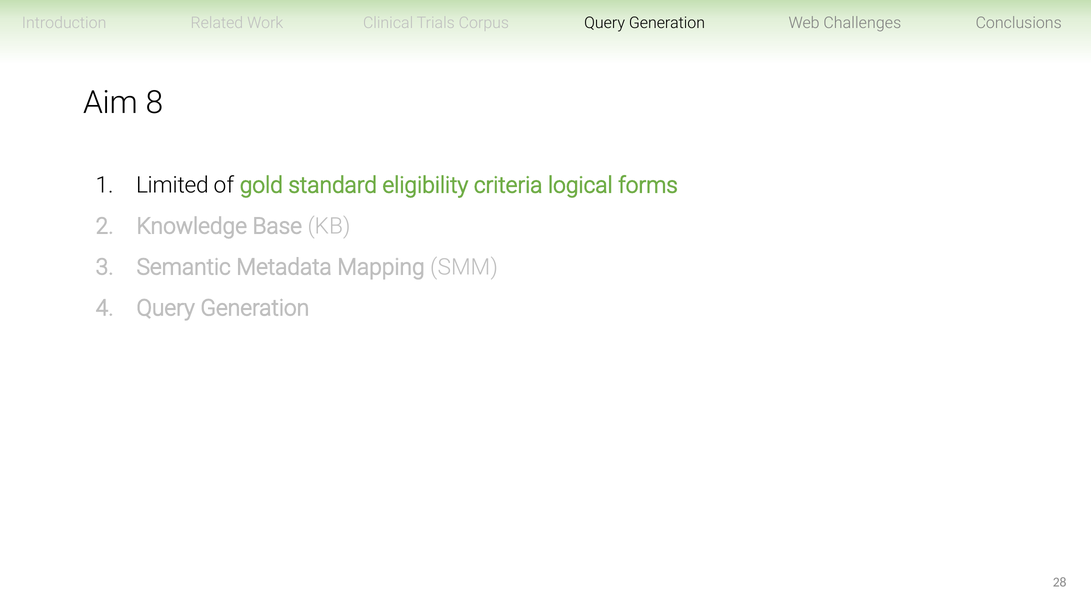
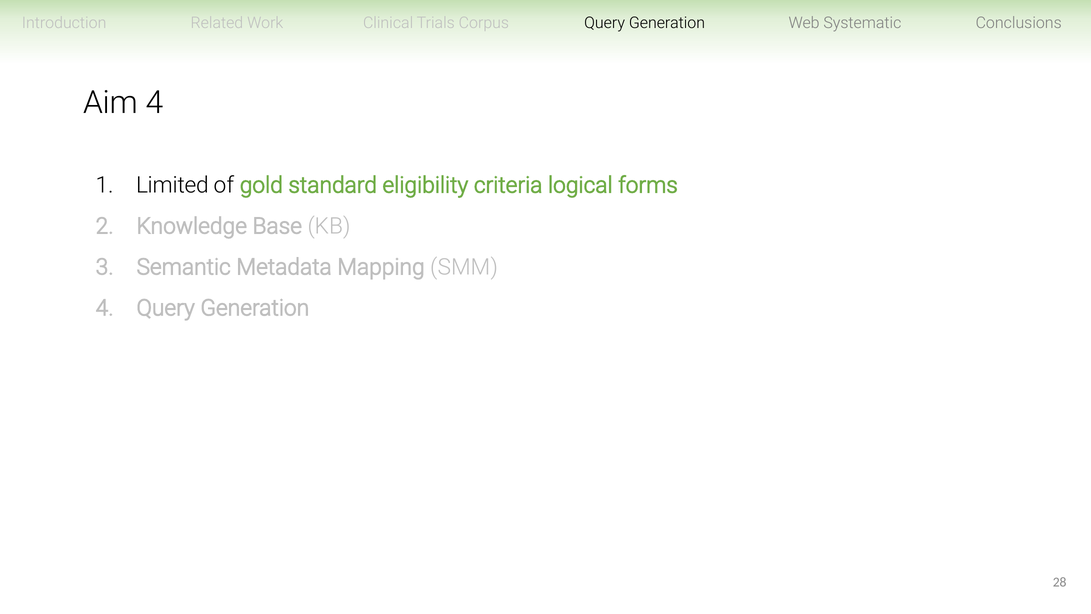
Challenges: Challenges -> Systematic
Aim 8: 8 -> 4
